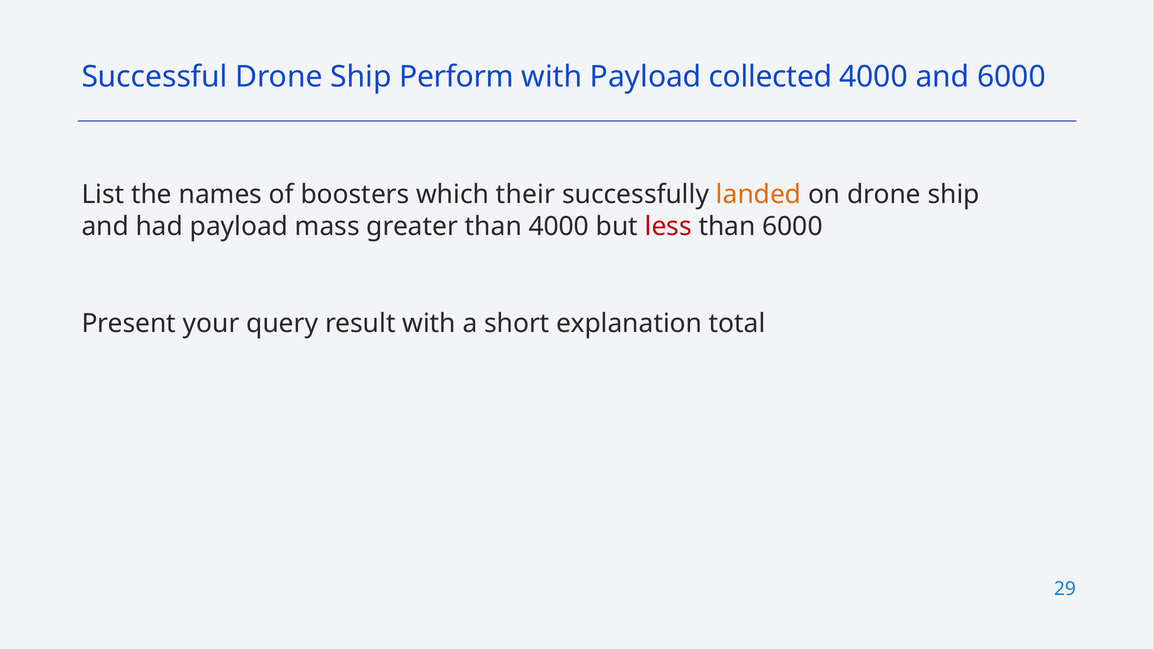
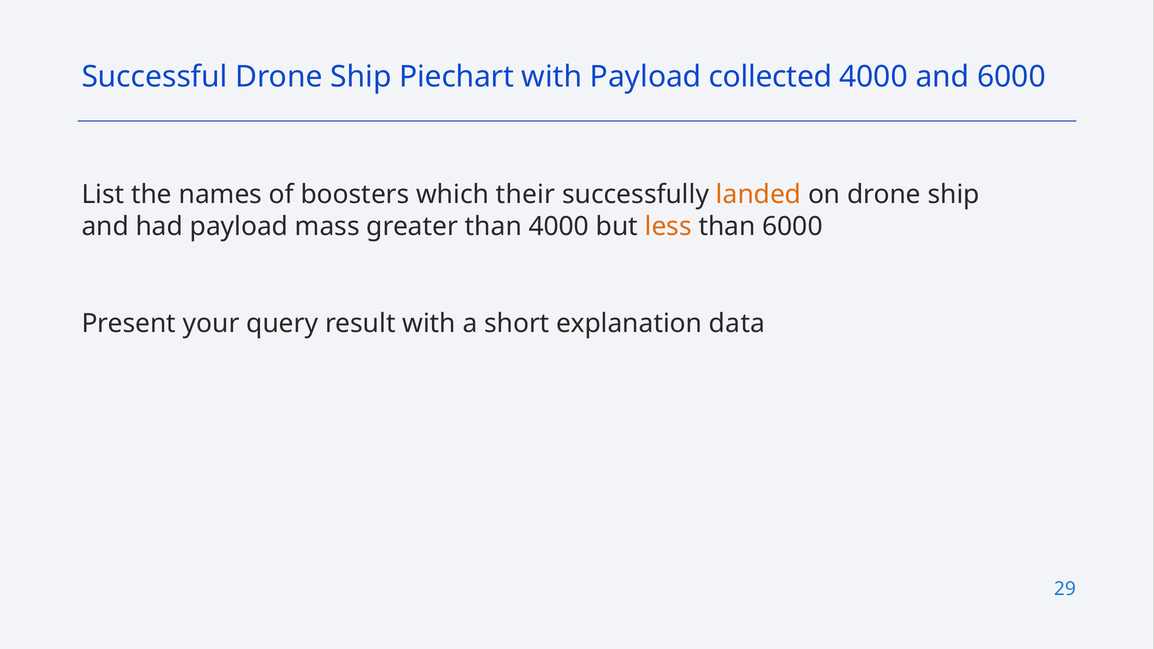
Perform: Perform -> Piechart
less colour: red -> orange
total: total -> data
